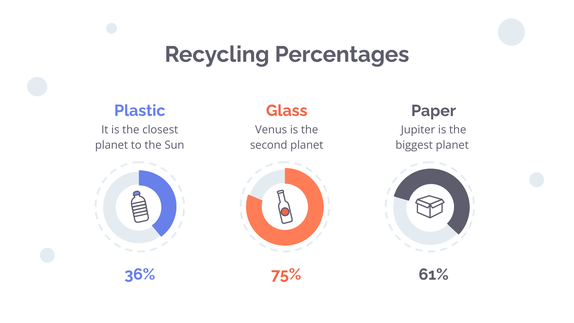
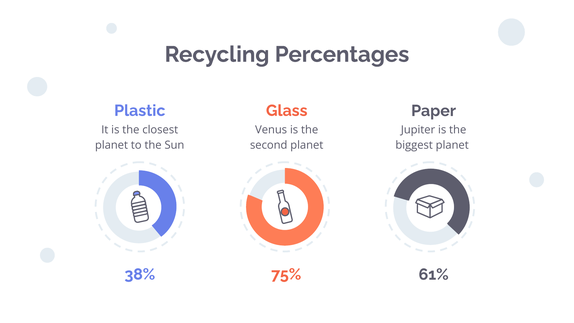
36%: 36% -> 38%
